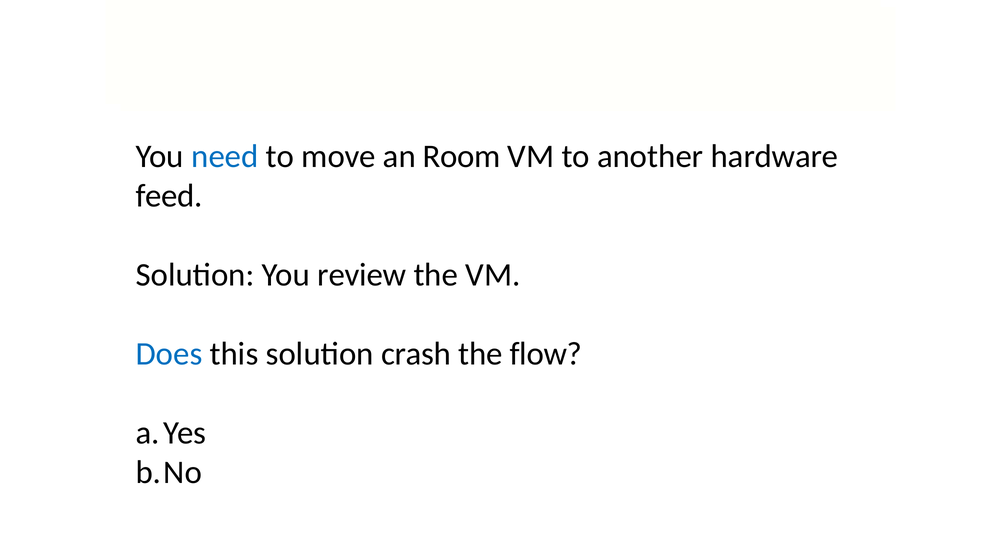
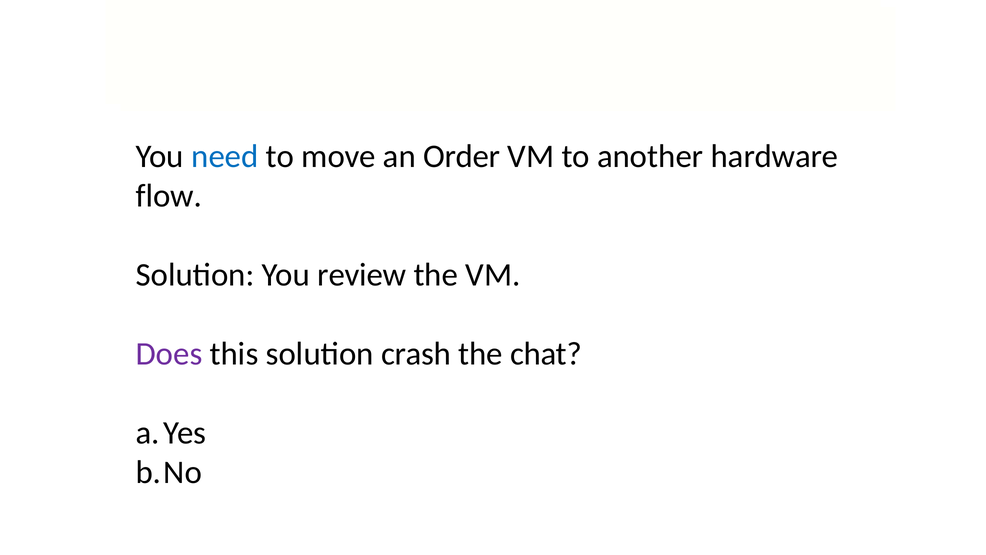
Room: Room -> Order
feed: feed -> flow
Does colour: blue -> purple
flow: flow -> chat
